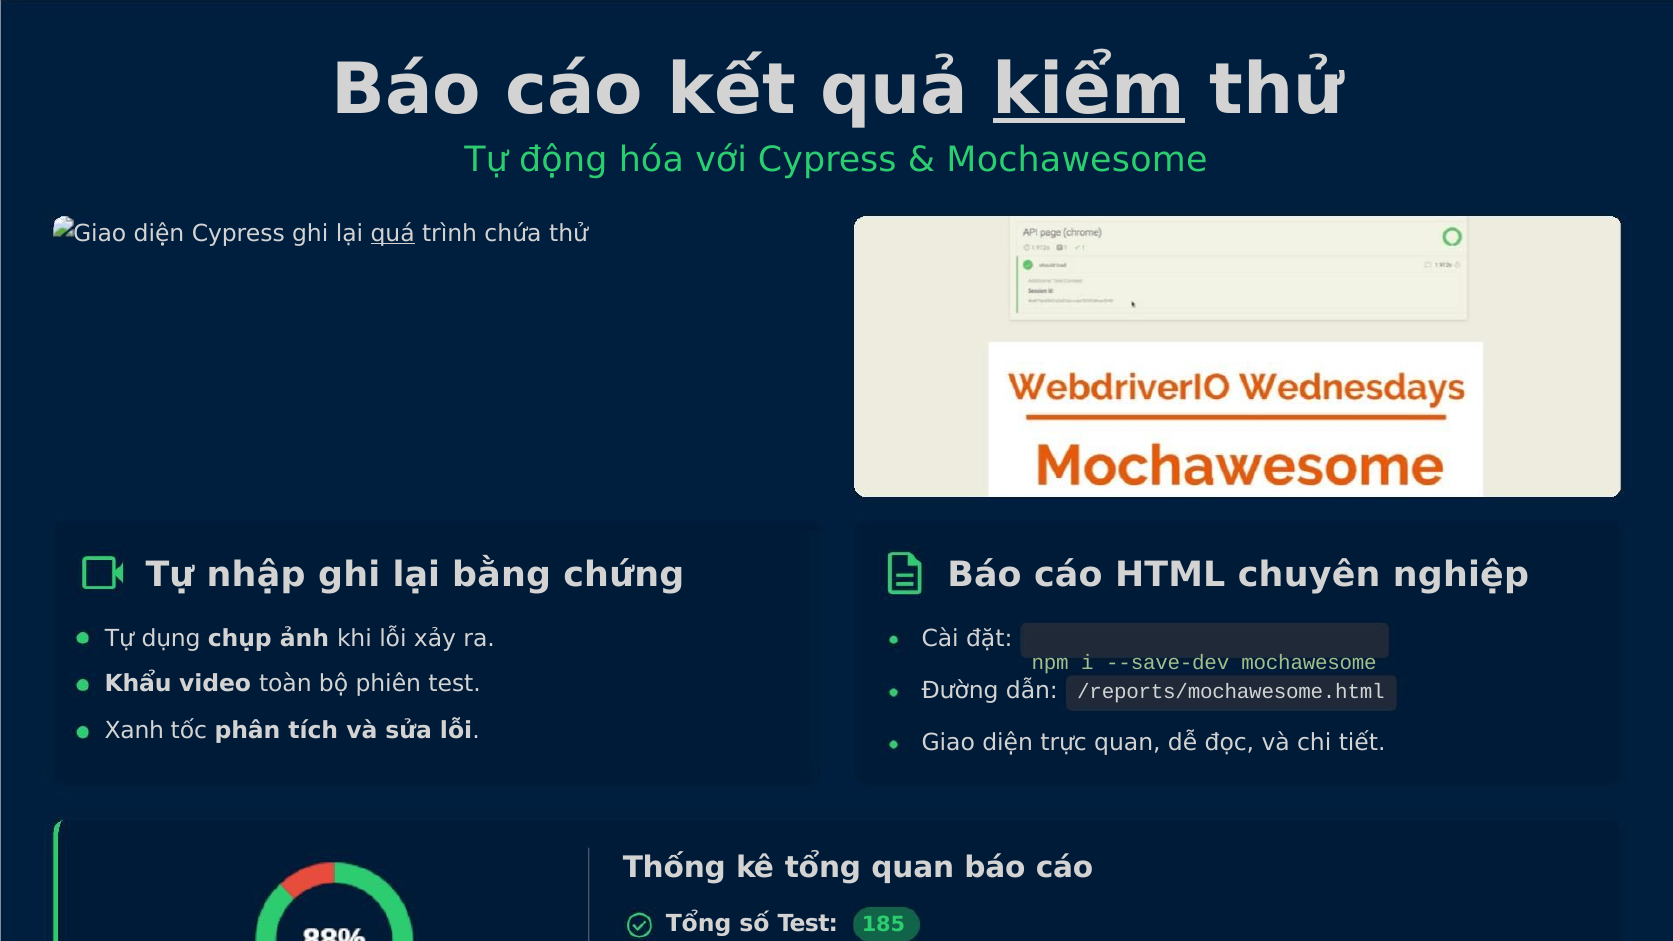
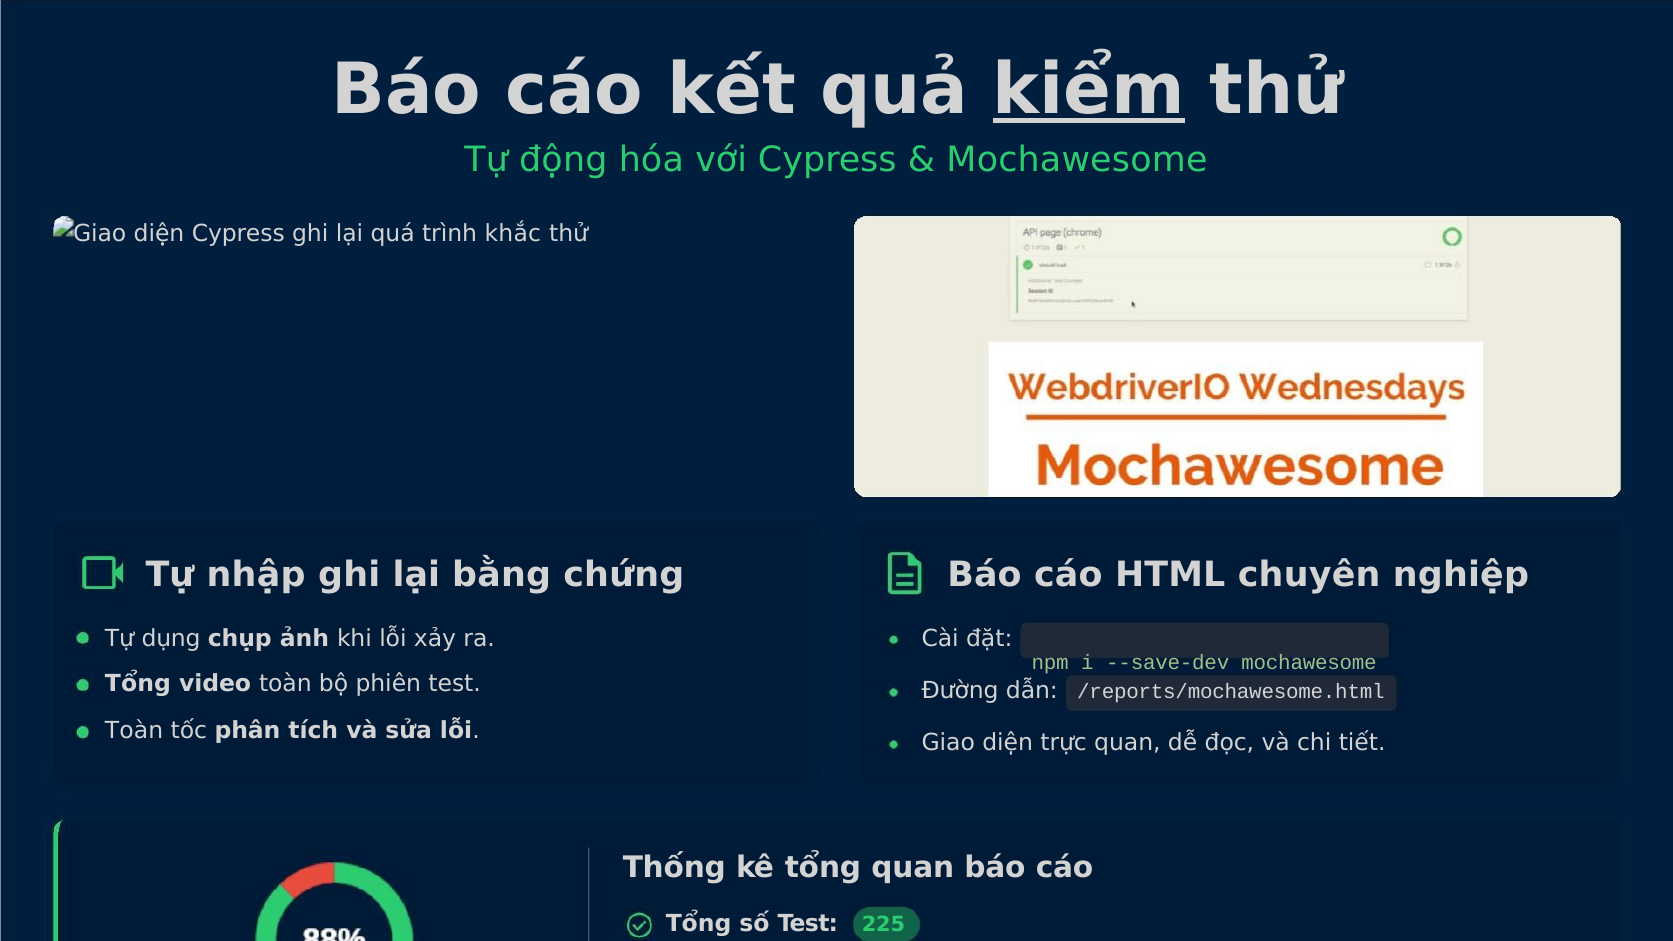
quá underline: present -> none
chứa: chứa -> khắc
Khẩu at (138, 683): Khẩu -> Tổng
Xanh at (134, 730): Xanh -> Toàn
185: 185 -> 225
